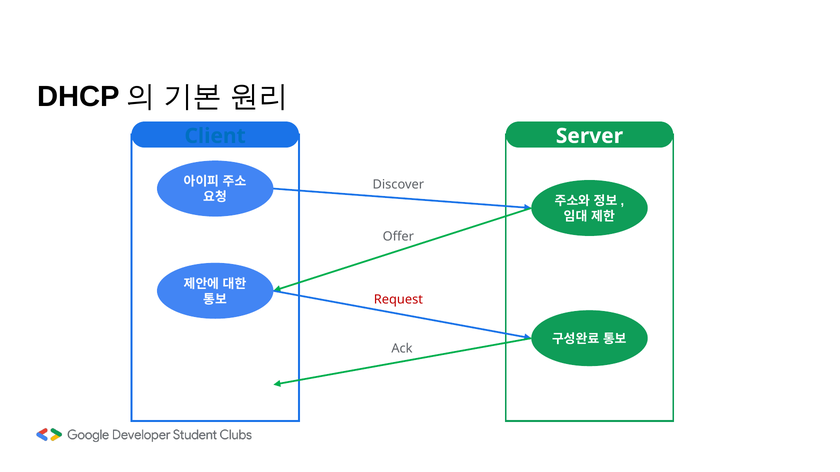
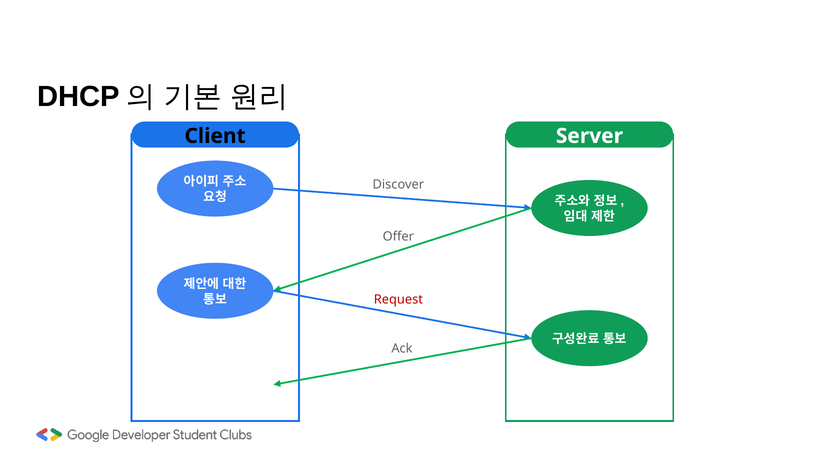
Client colour: blue -> black
